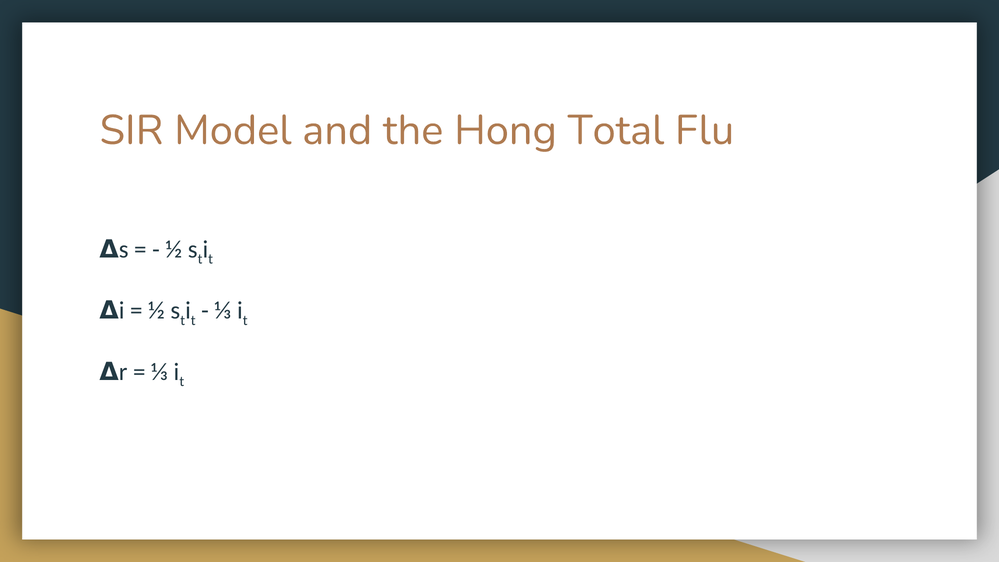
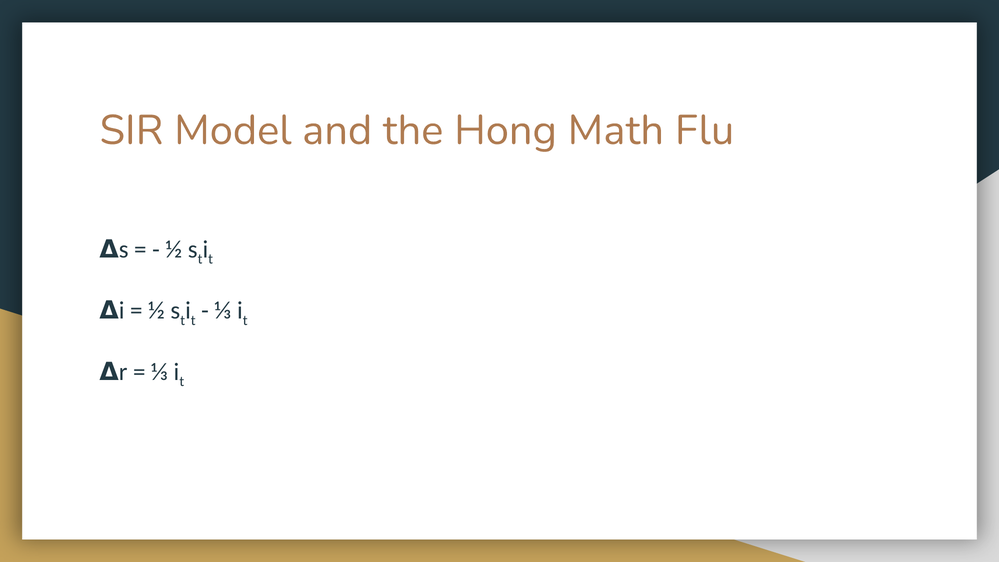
Total: Total -> Math
